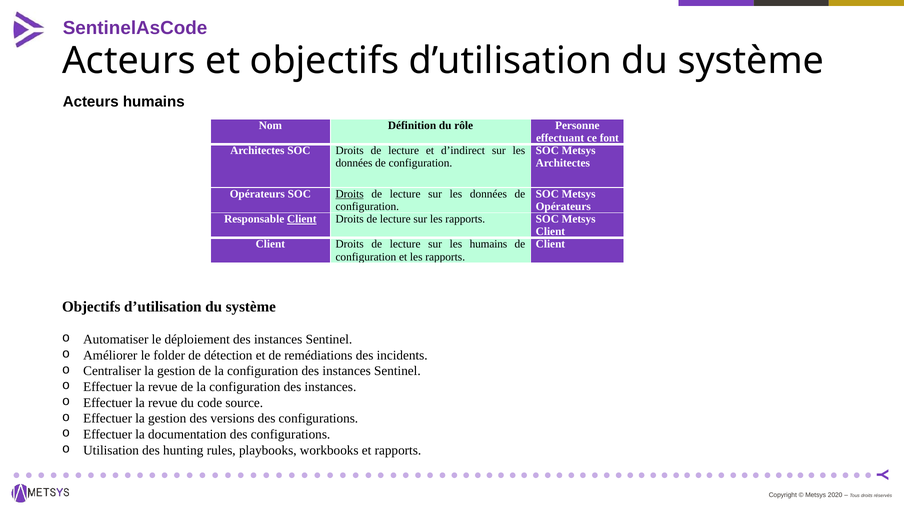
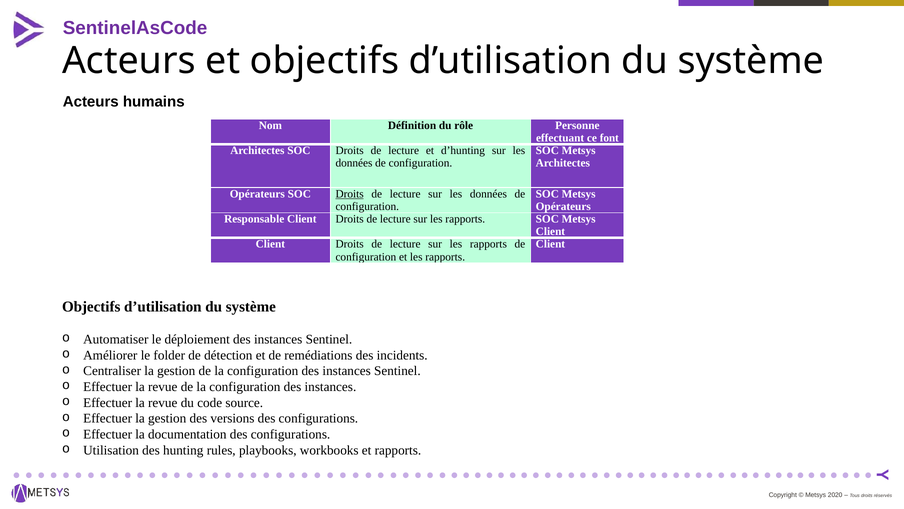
d’indirect: d’indirect -> d’hunting
Client at (302, 219) underline: present -> none
humains at (488, 244): humains -> rapports
